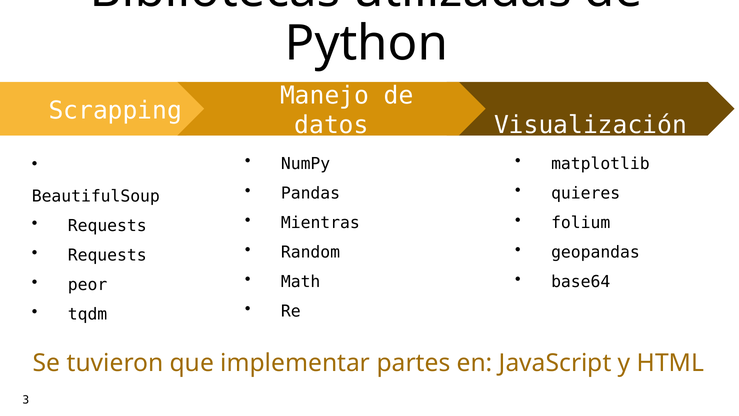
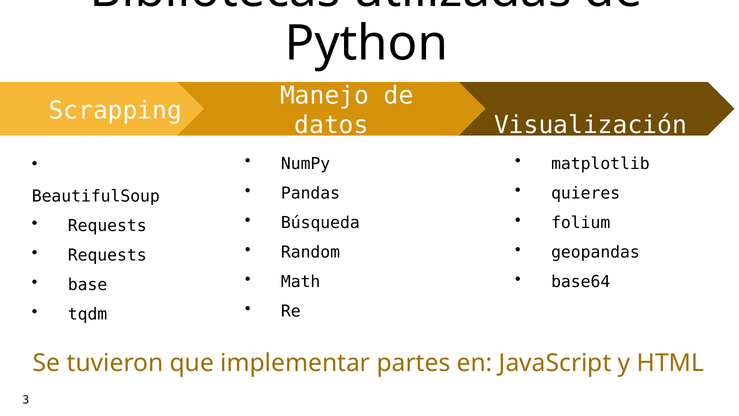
Mientras: Mientras -> Búsqueda
peor: peor -> base
